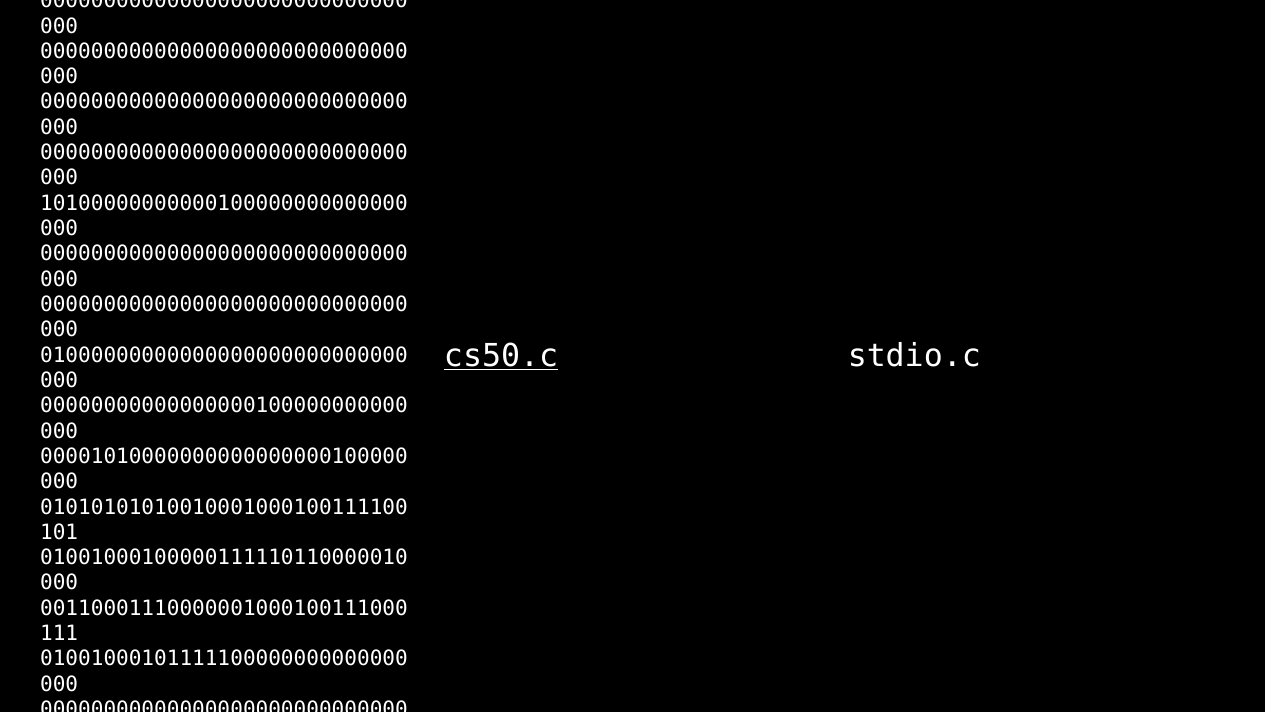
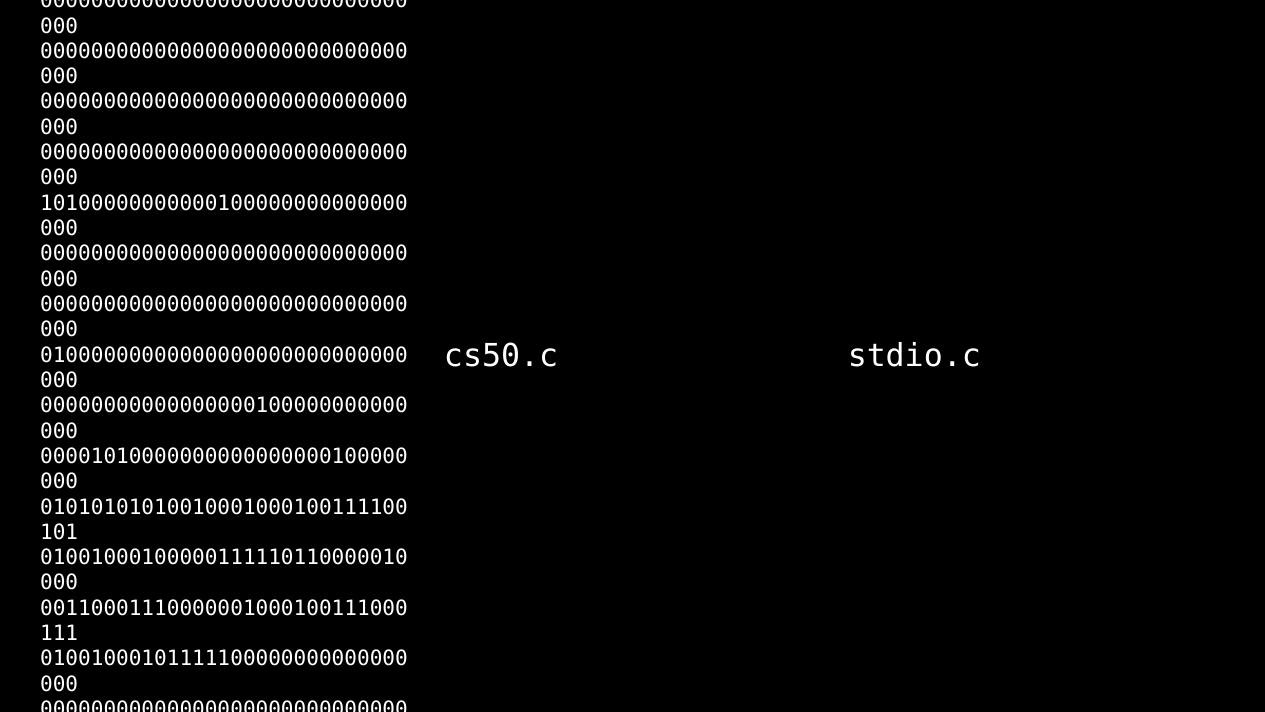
cs50.c underline: present -> none
